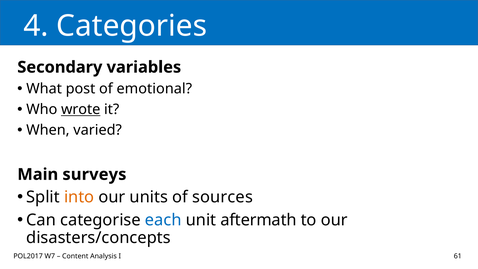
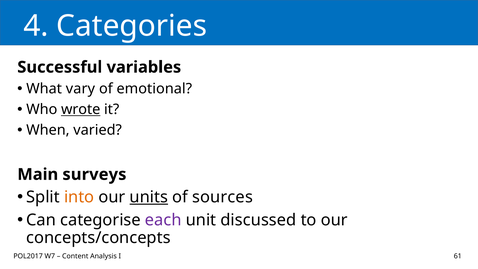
Secondary: Secondary -> Successful
post: post -> vary
units underline: none -> present
each colour: blue -> purple
aftermath: aftermath -> discussed
disasters/concepts: disasters/concepts -> concepts/concepts
